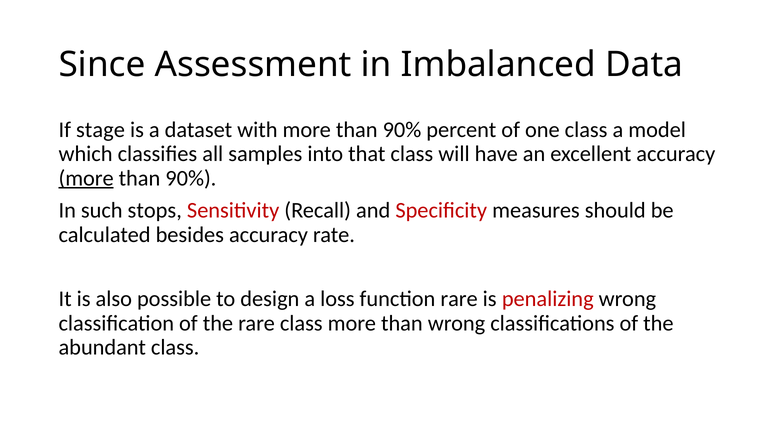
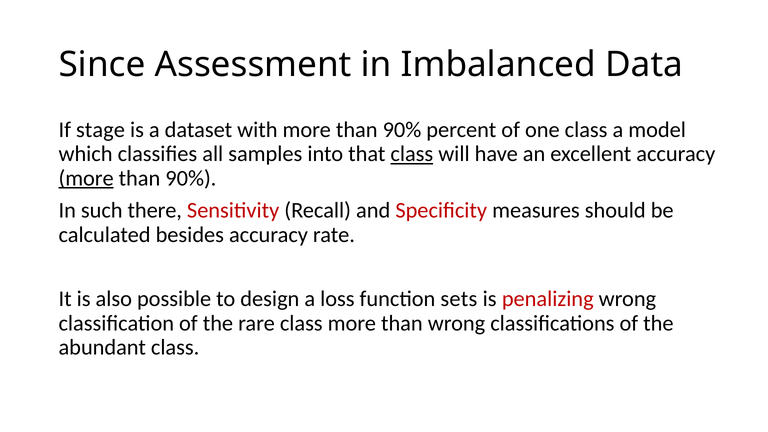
class at (412, 154) underline: none -> present
stops: stops -> there
function rare: rare -> sets
